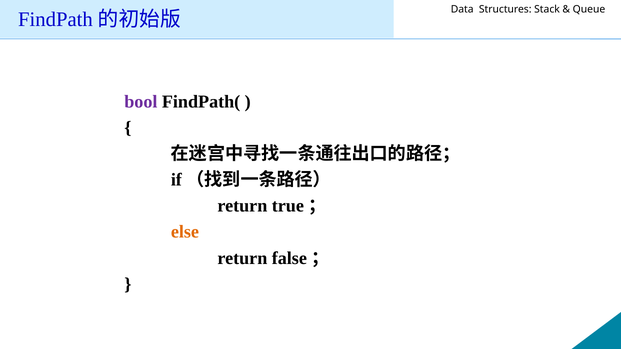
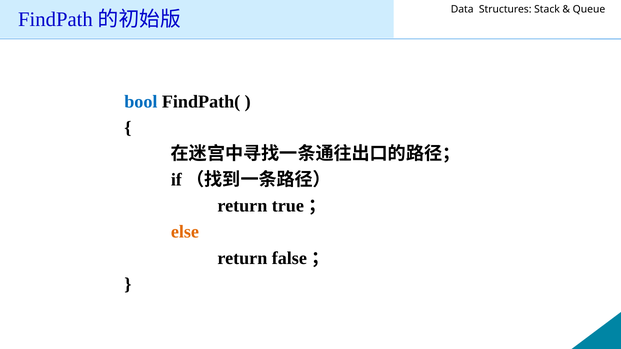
bool colour: purple -> blue
